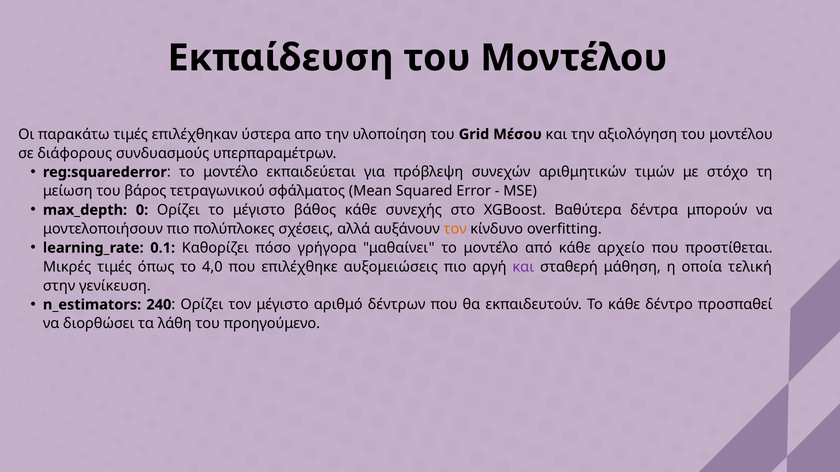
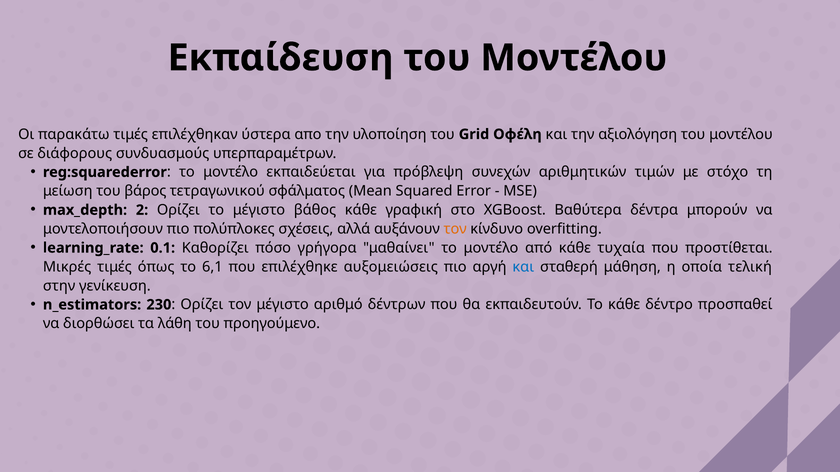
Μέσου: Μέσου -> Οφέλη
0: 0 -> 2
συνεχής: συνεχής -> γραφική
αρχείο: αρχείο -> τυχαία
4,0: 4,0 -> 6,1
και at (523, 267) colour: purple -> blue
240: 240 -> 230
